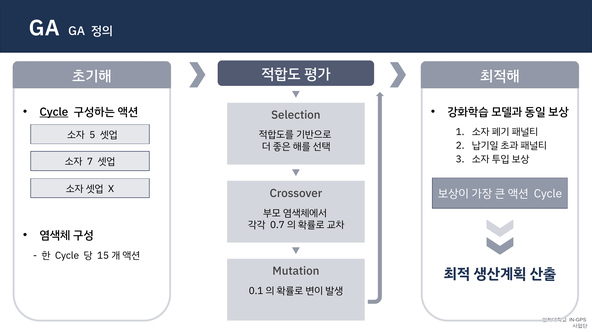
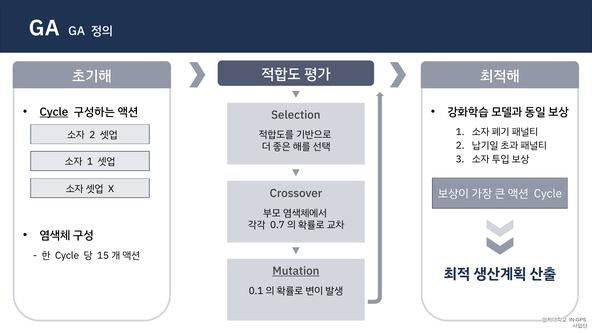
5 at (92, 135): 5 -> 2
7 at (90, 162): 7 -> 1
Mutation underline: none -> present
